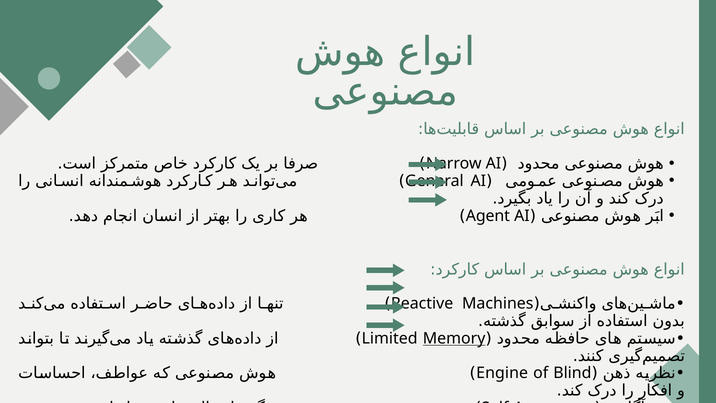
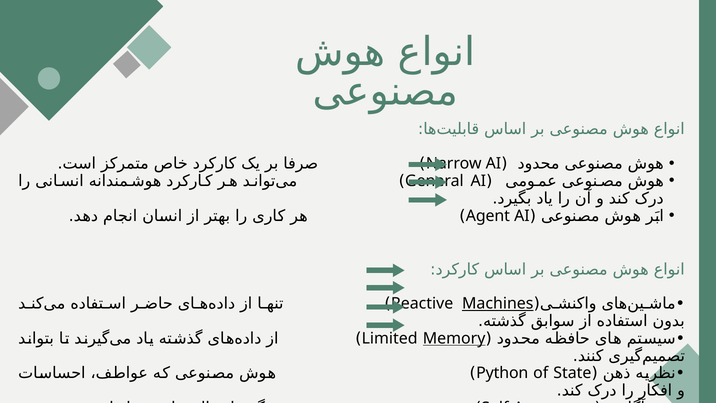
Machines underline: none -> present
Engine: Engine -> Python
Blind: Blind -> State
